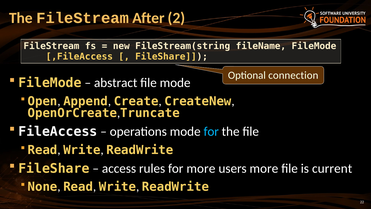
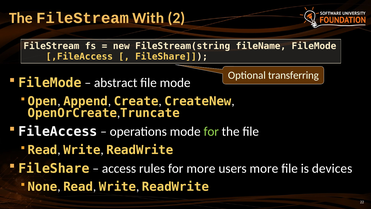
After: After -> With
connection: connection -> transferring
for at (211, 131) colour: light blue -> light green
current: current -> devices
